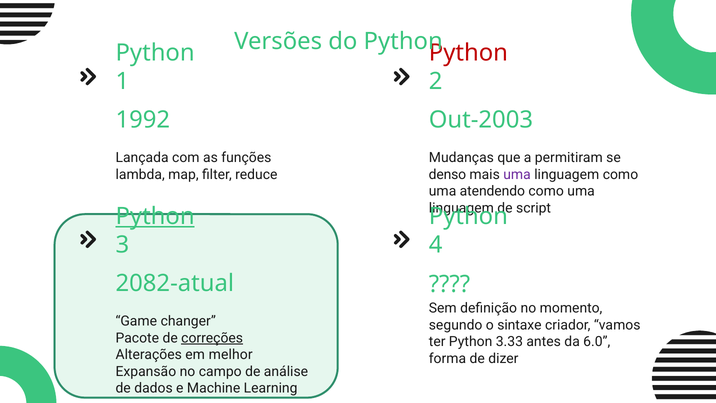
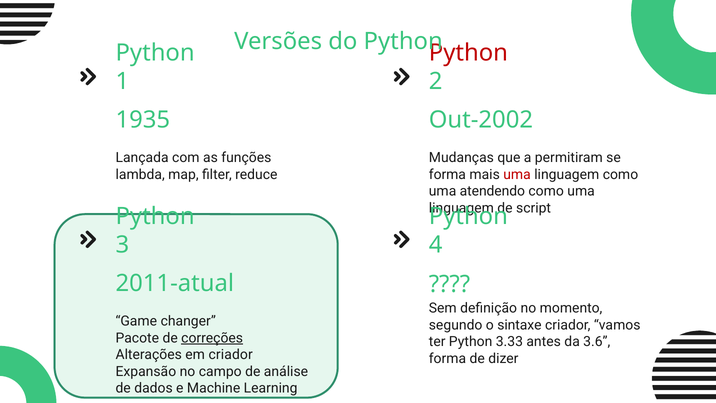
1992: 1992 -> 1935
Out-2003: Out-2003 -> Out-2002
denso at (447, 174): denso -> forma
uma at (517, 174) colour: purple -> red
Python at (155, 216) underline: present -> none
2082-atual: 2082-atual -> 2011-atual
6.0: 6.0 -> 3.6
em melhor: melhor -> criador
